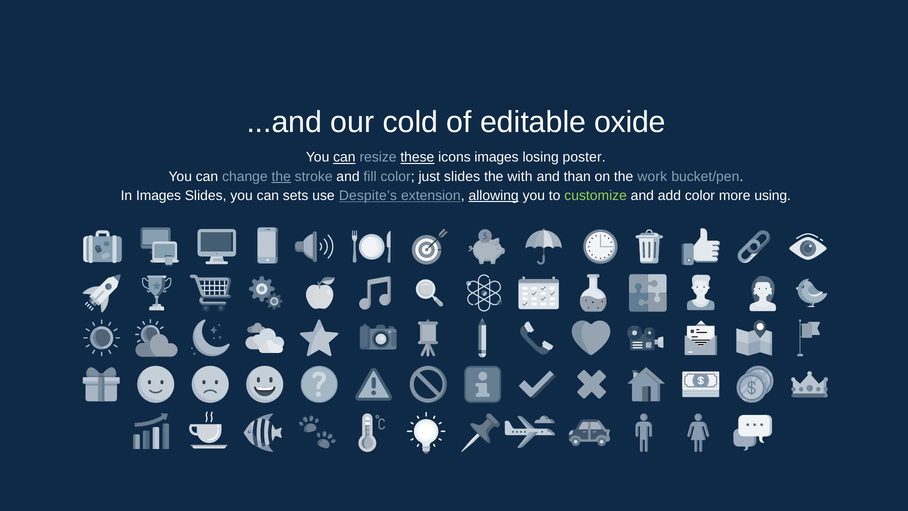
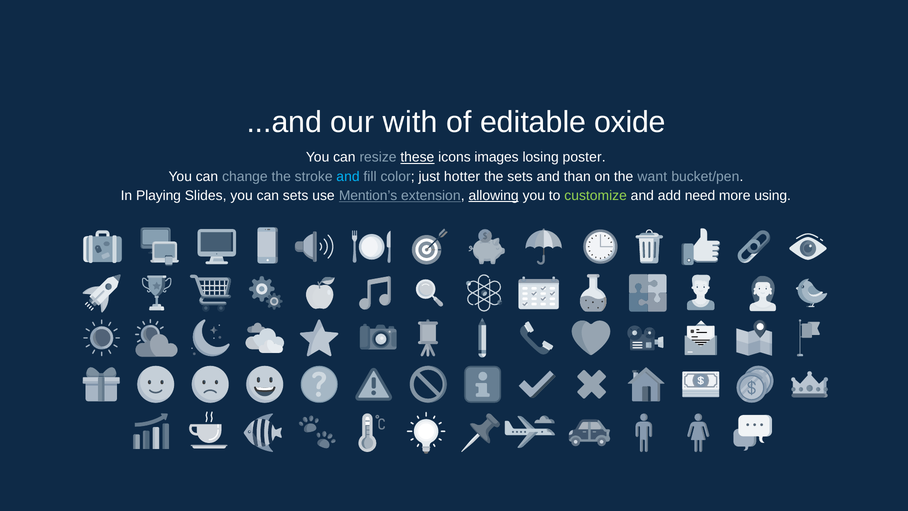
cold: cold -> with
can at (344, 157) underline: present -> none
the at (281, 176) underline: present -> none
and at (348, 176) colour: white -> light blue
just slides: slides -> hotter
the with: with -> sets
work: work -> want
In Images: Images -> Playing
Despite’s: Despite’s -> Mention’s
add color: color -> need
